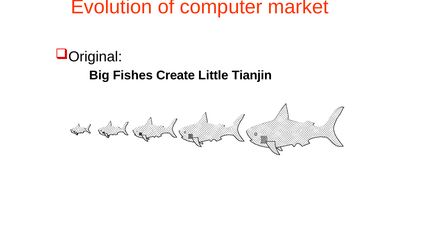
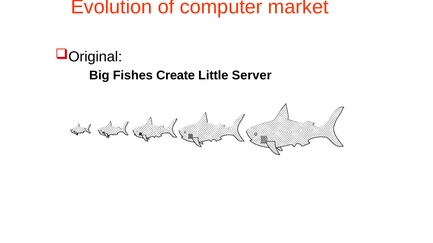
Tianjin: Tianjin -> Server
